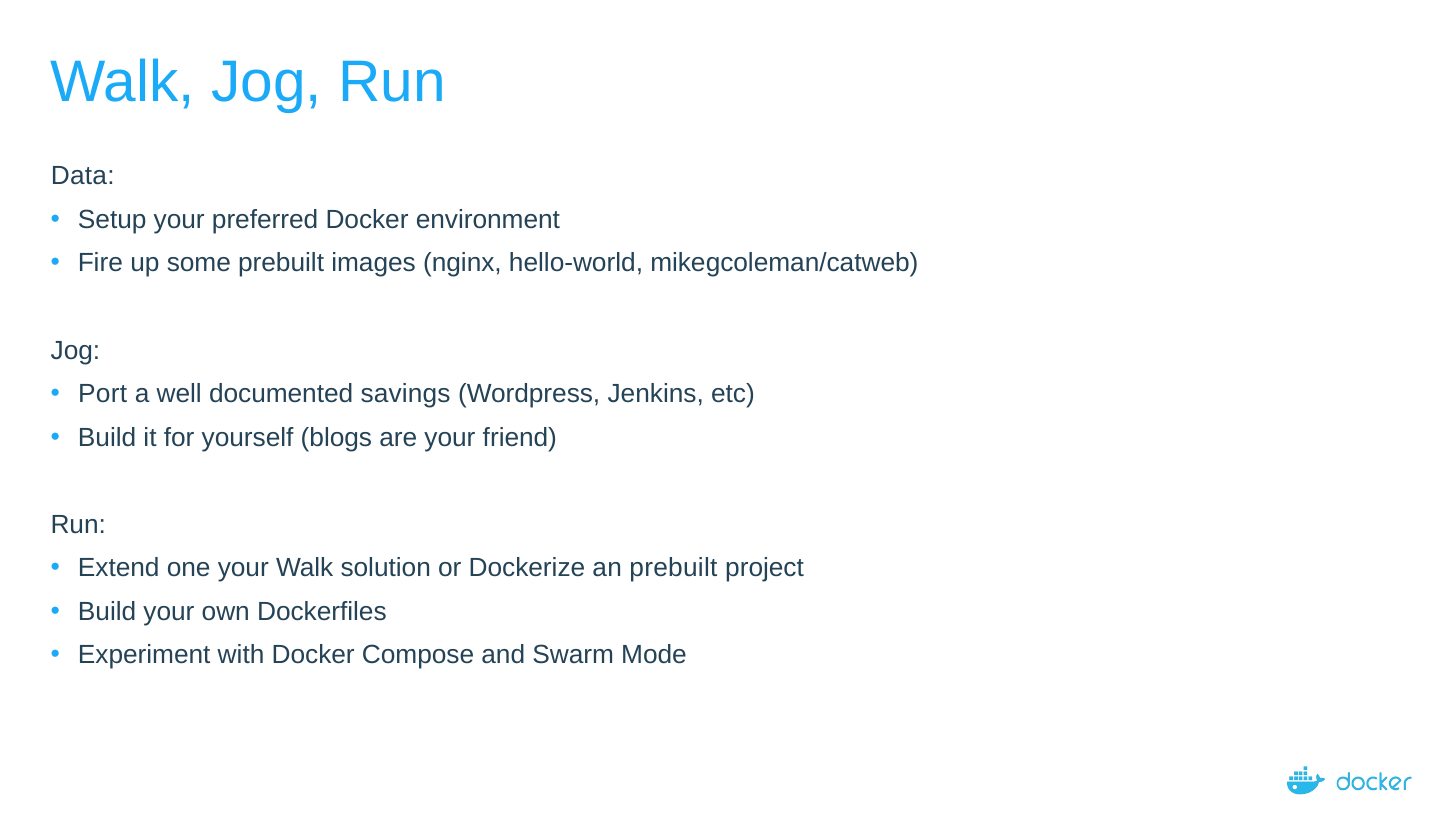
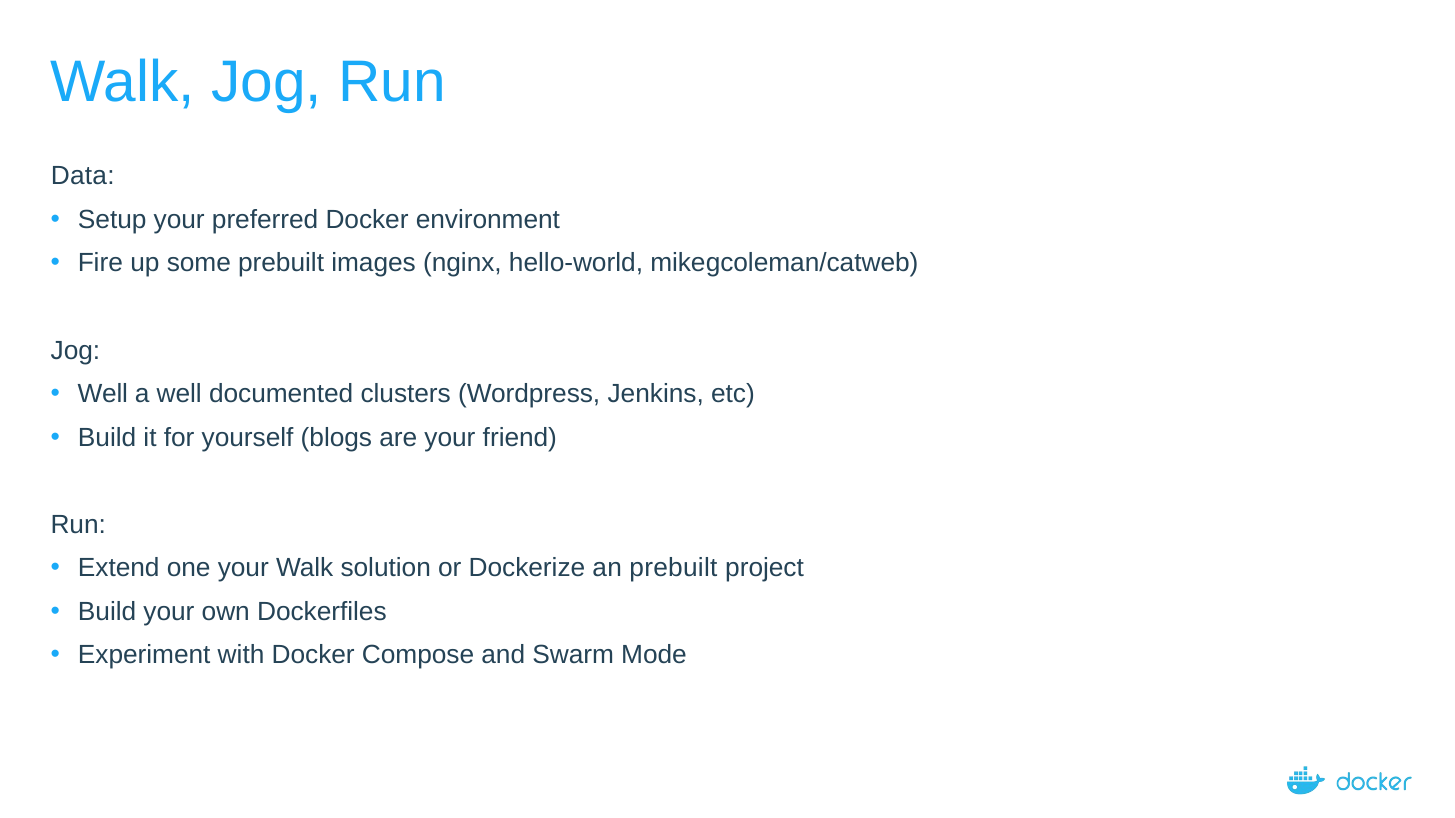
Port at (103, 394): Port -> Well
savings: savings -> clusters
